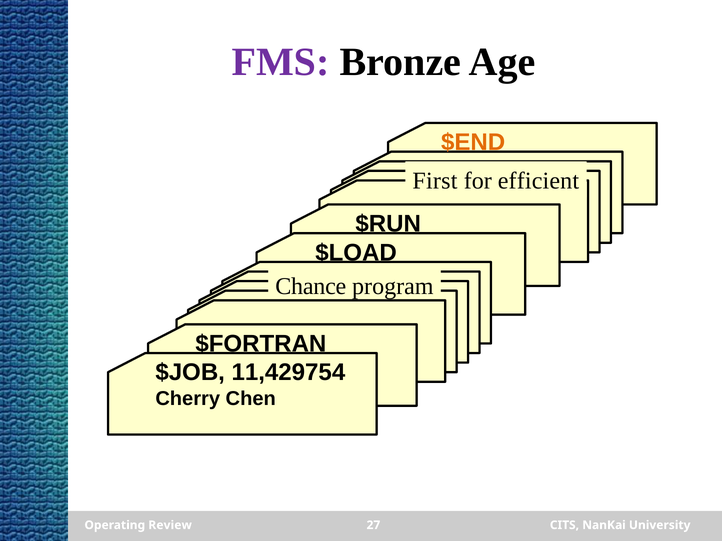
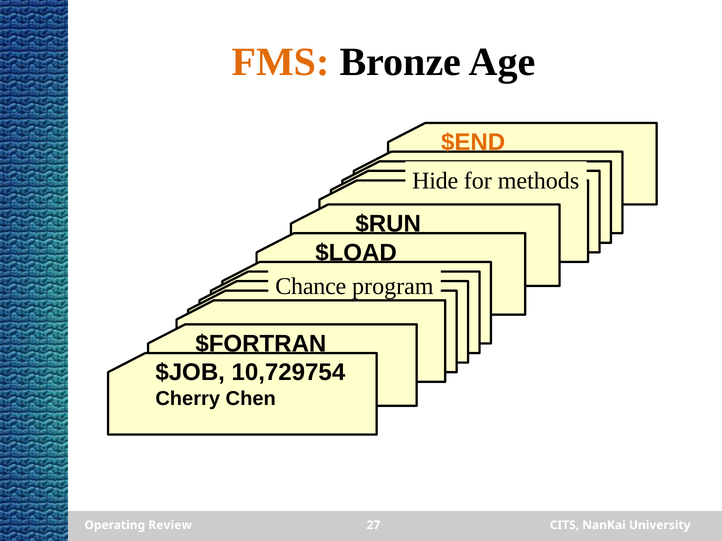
FMS colour: purple -> orange
First: First -> Hide
efficient: efficient -> methods
11,429754: 11,429754 -> 10,729754
